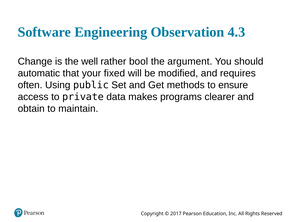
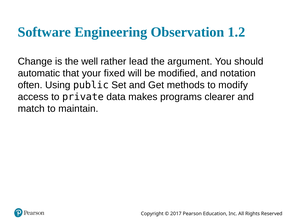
4.3: 4.3 -> 1.2
bool: bool -> lead
requires: requires -> notation
ensure: ensure -> modify
obtain: obtain -> match
